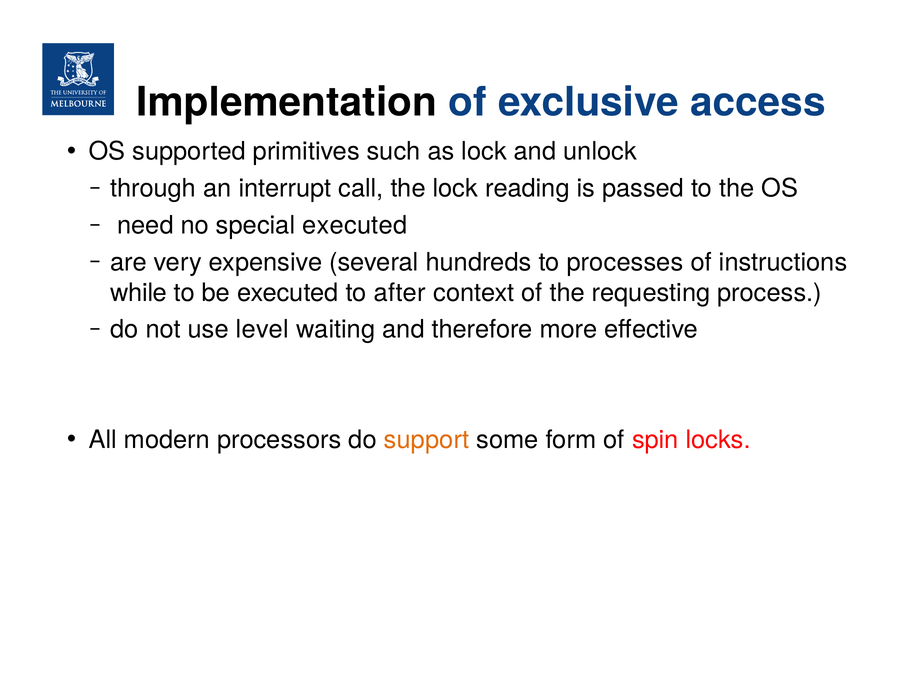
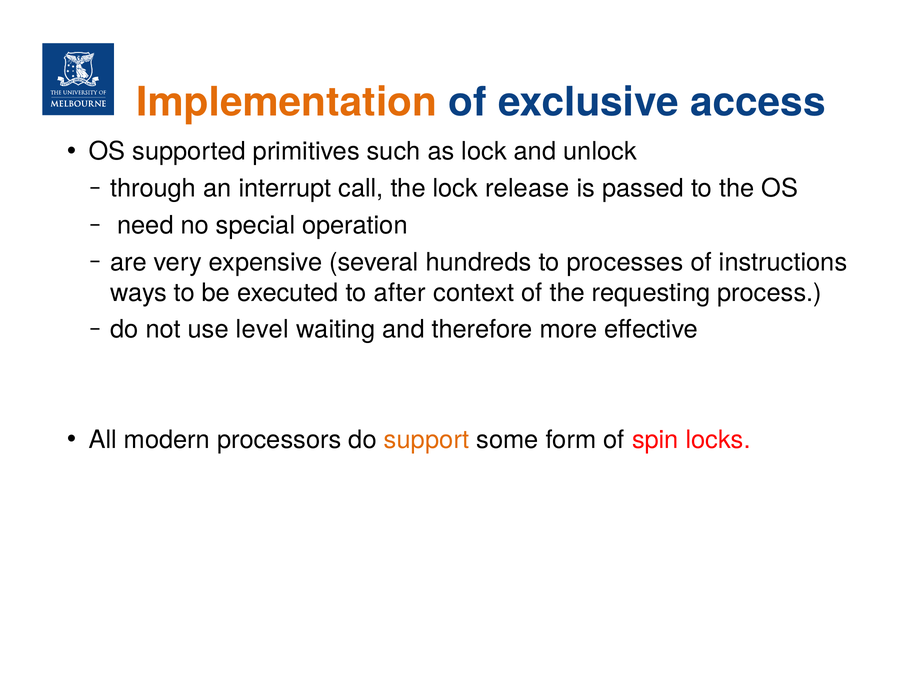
Implementation colour: black -> orange
reading: reading -> release
special executed: executed -> operation
while: while -> ways
